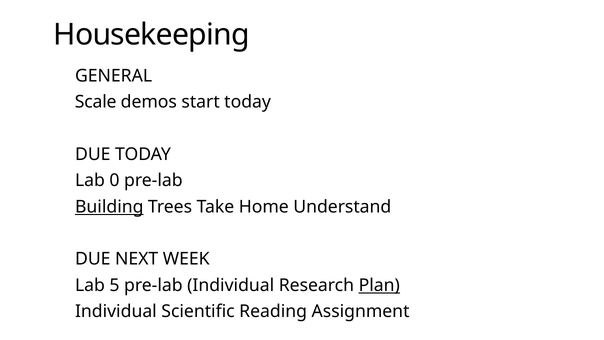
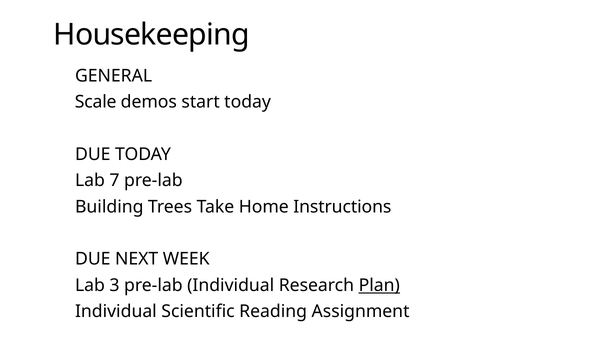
0: 0 -> 7
Building underline: present -> none
Understand: Understand -> Instructions
5: 5 -> 3
